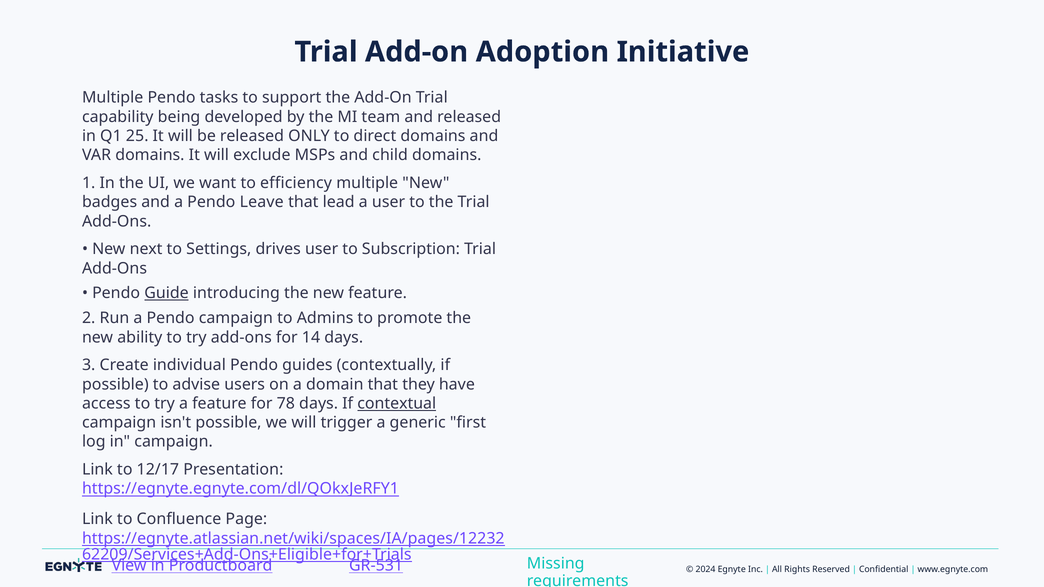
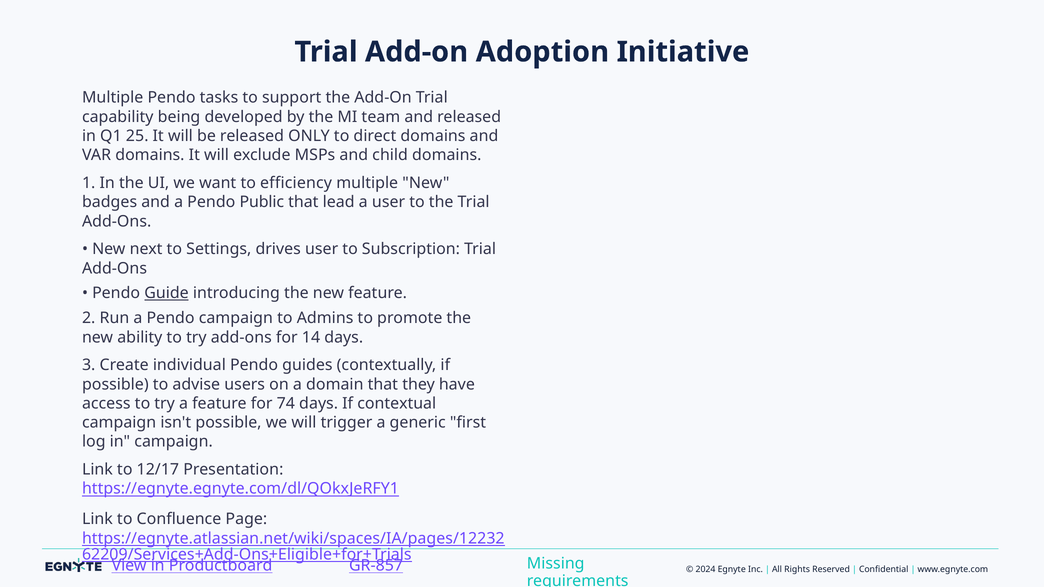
Leave: Leave -> Public
78: 78 -> 74
contextual underline: present -> none
GR-531: GR-531 -> GR-857
